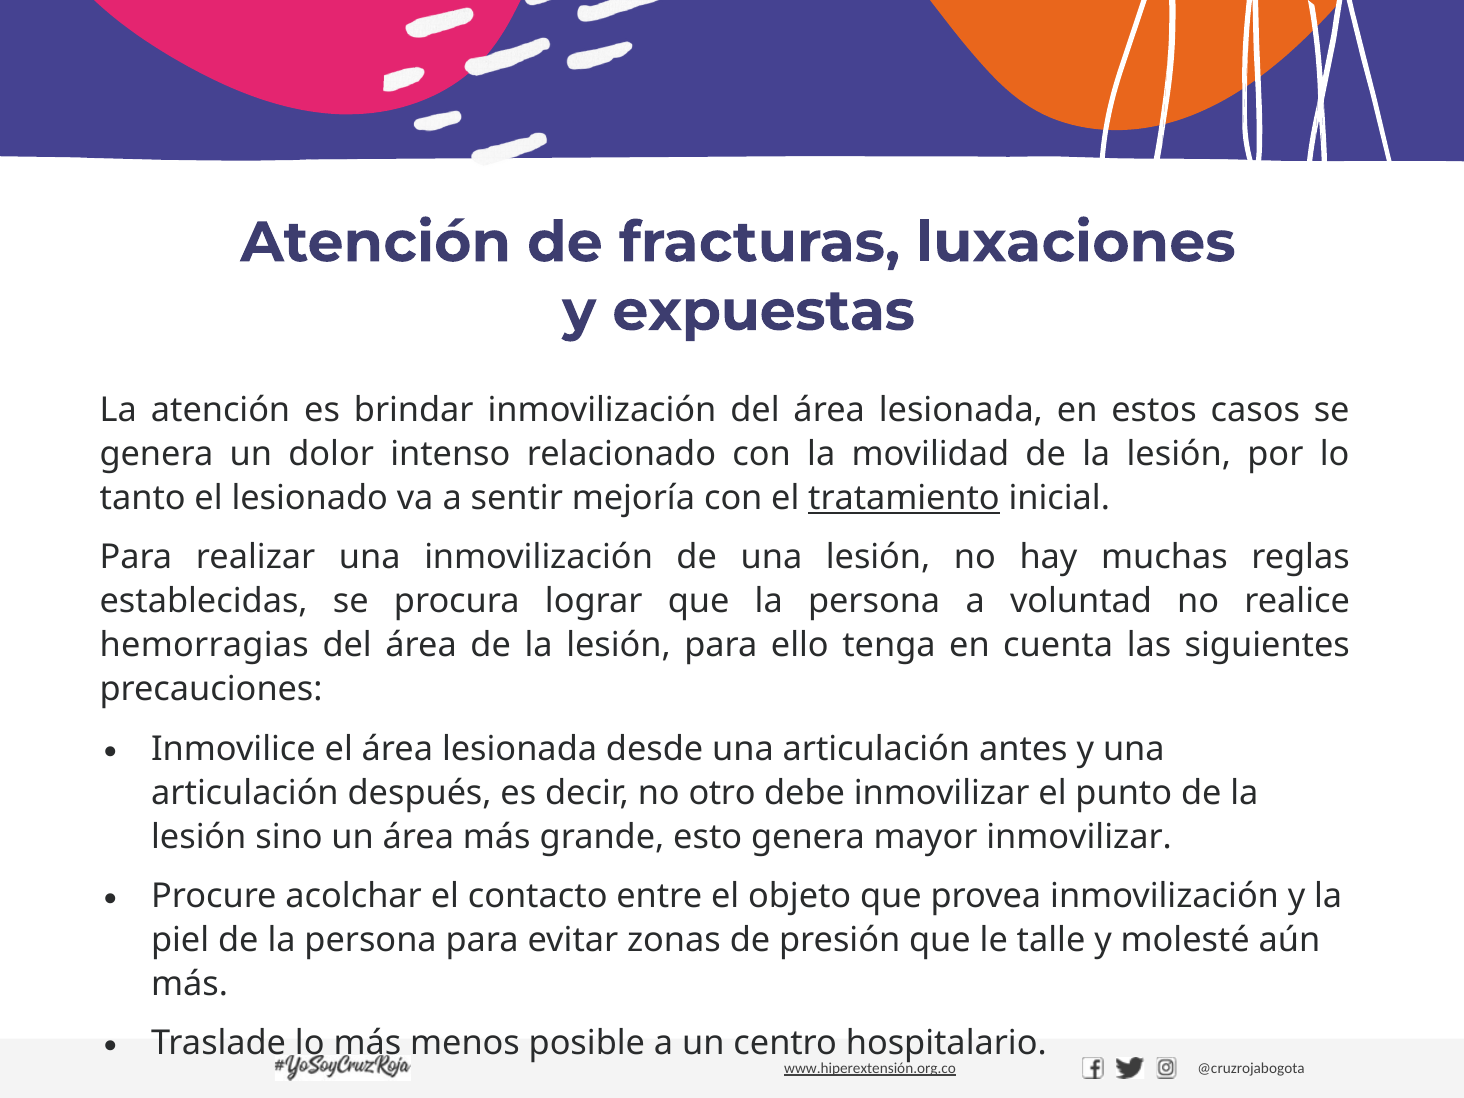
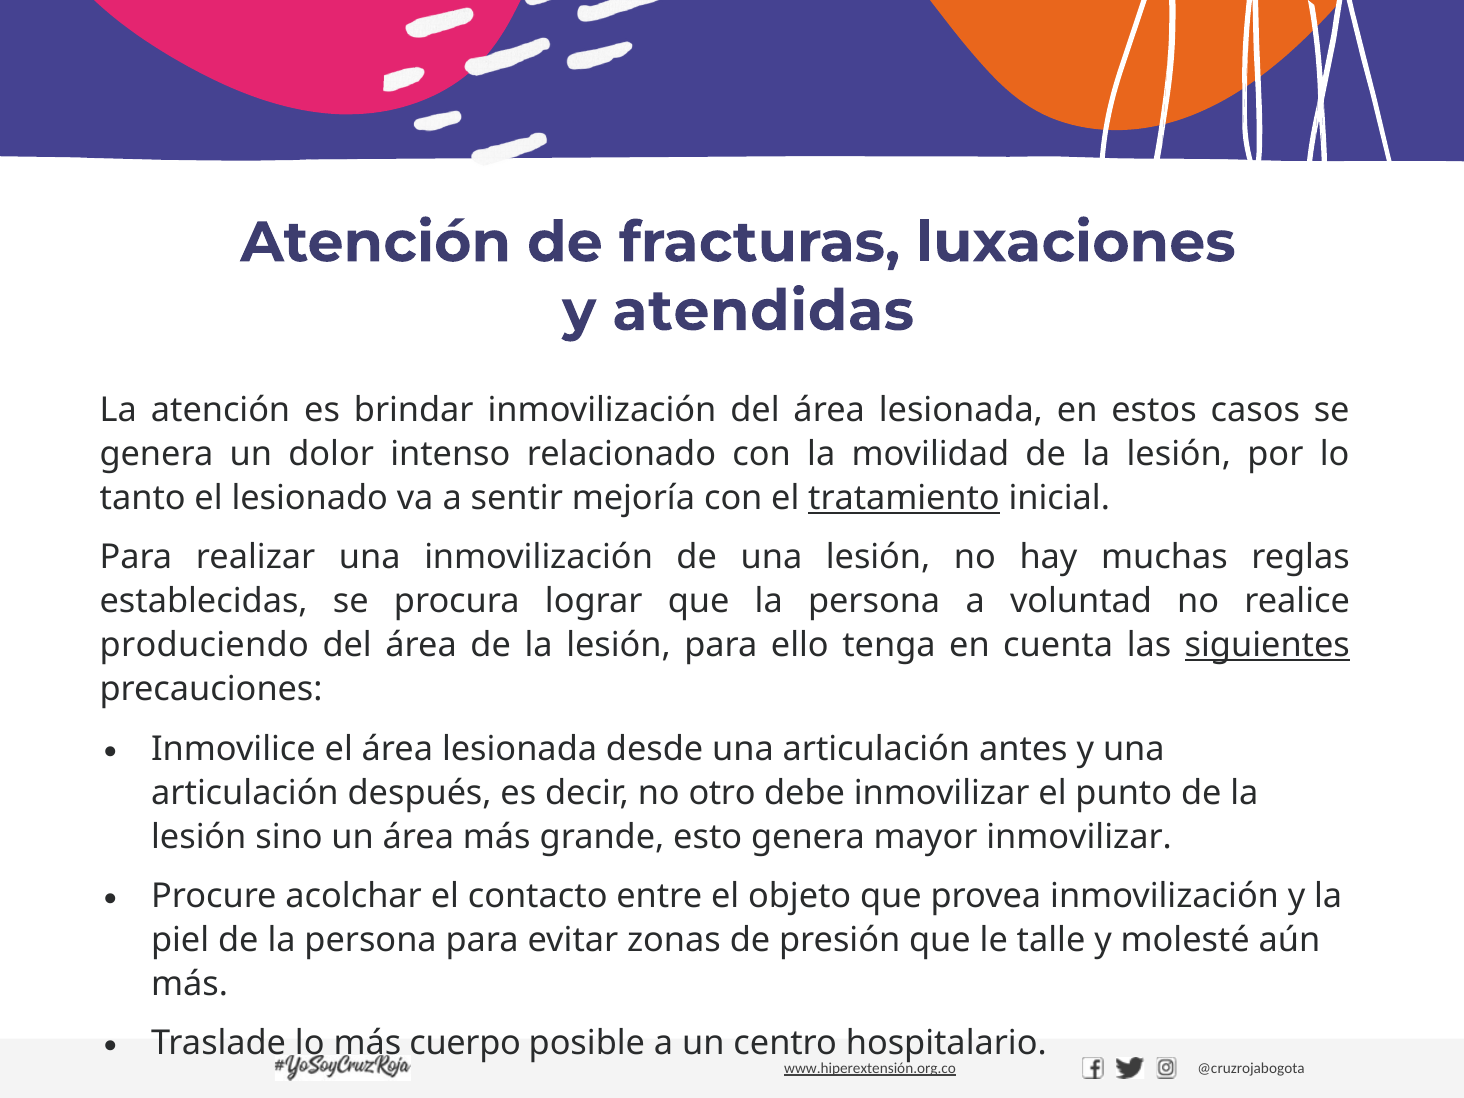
expuestas: expuestas -> atendidas
hemorragias: hemorragias -> produciendo
siguientes underline: none -> present
menos: menos -> cuerpo
